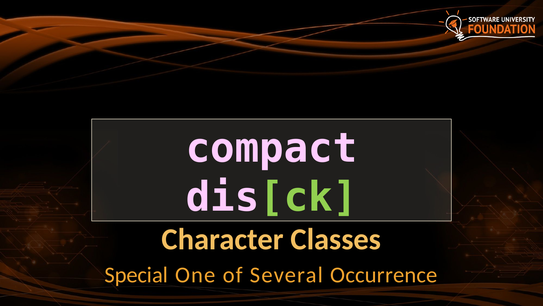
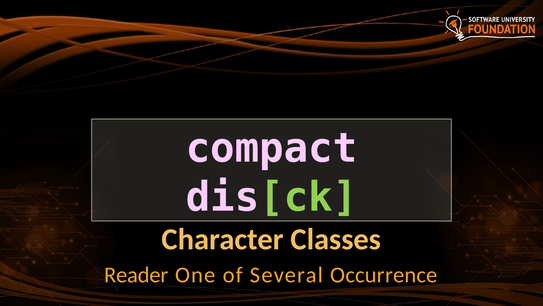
Special: Special -> Reader
